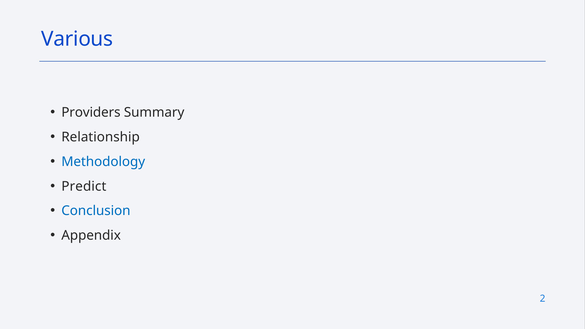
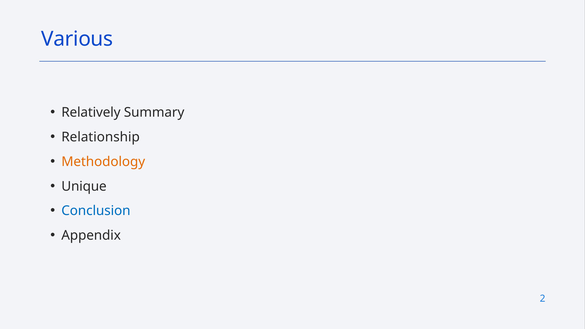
Providers: Providers -> Relatively
Methodology colour: blue -> orange
Predict: Predict -> Unique
